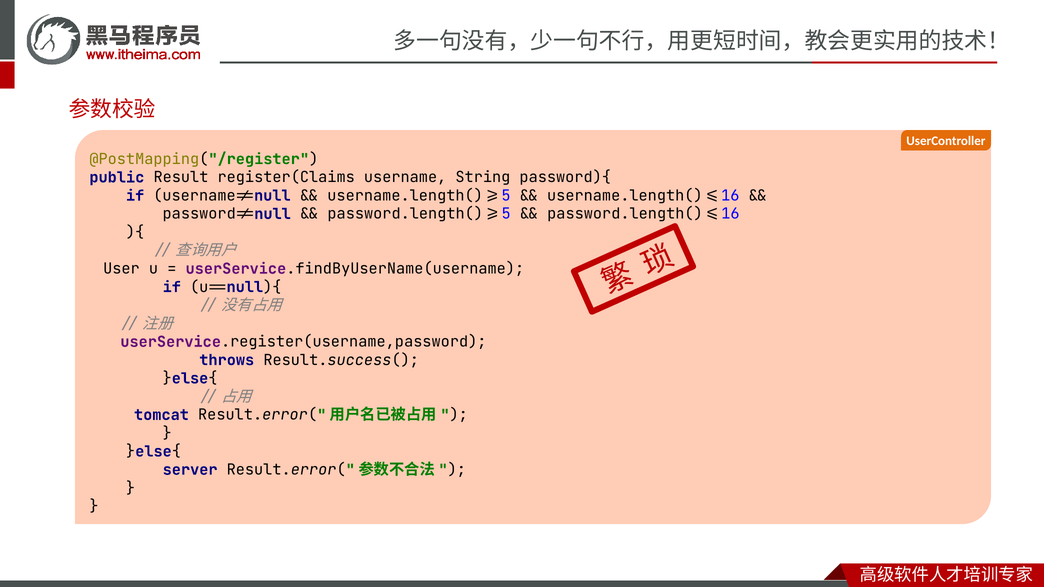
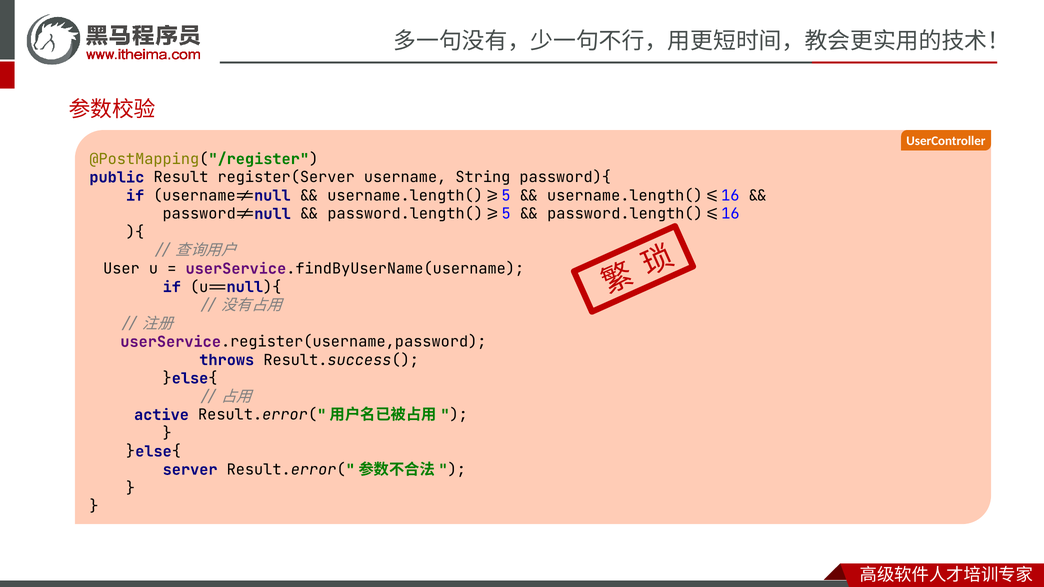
register(Claims: register(Claims -> register(Server
tomcat: tomcat -> active
